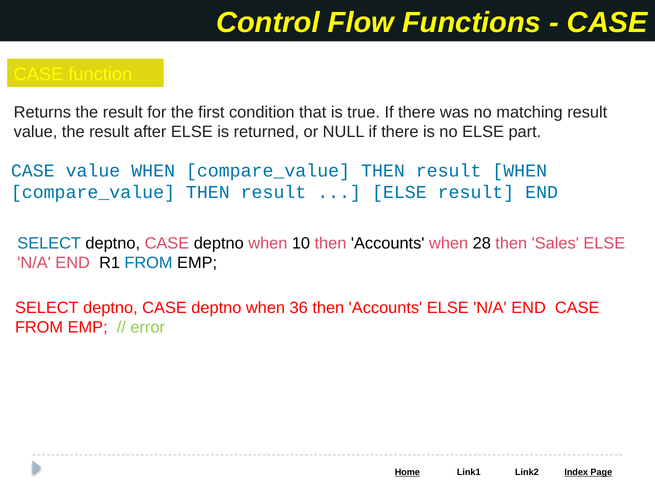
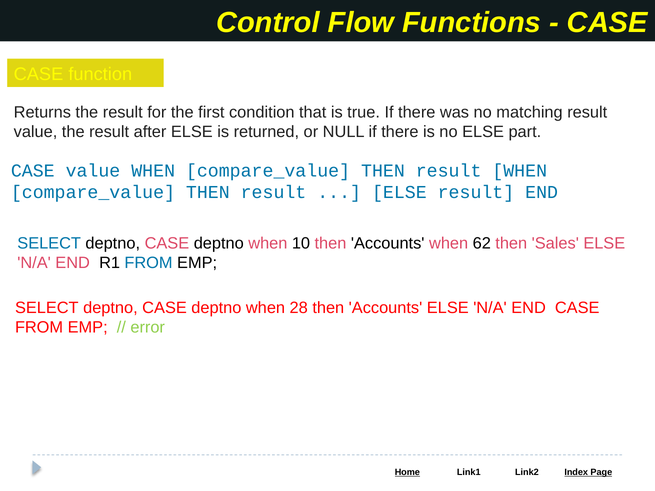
28: 28 -> 62
36: 36 -> 28
